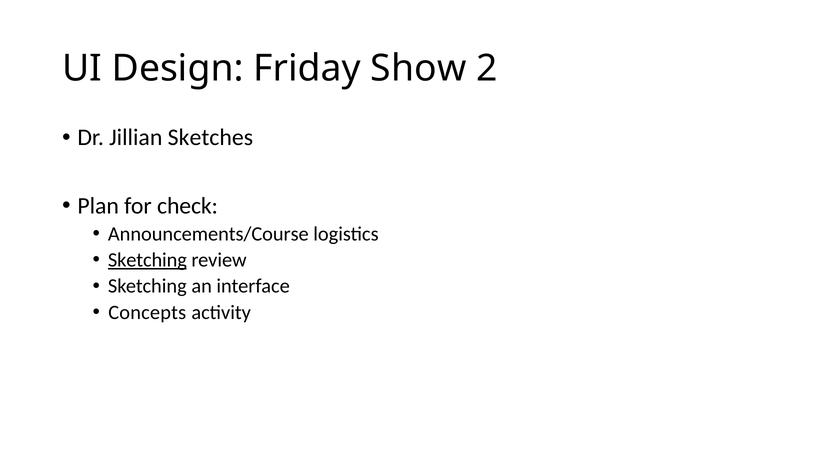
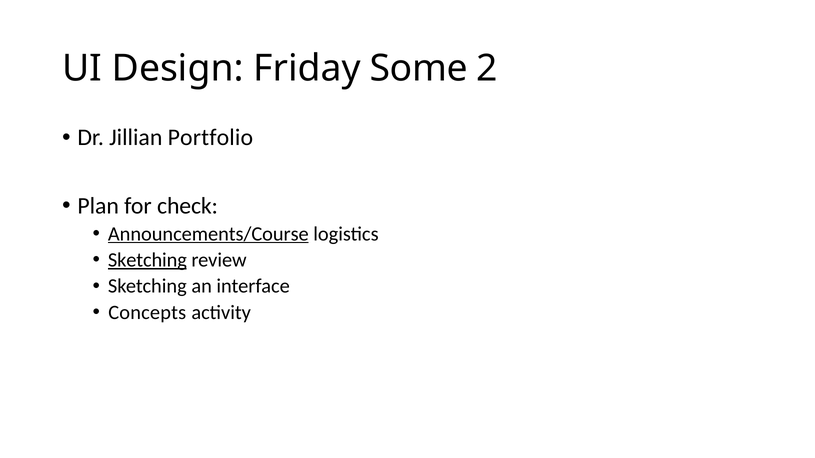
Show: Show -> Some
Sketches: Sketches -> Portfolio
Announcements/Course underline: none -> present
